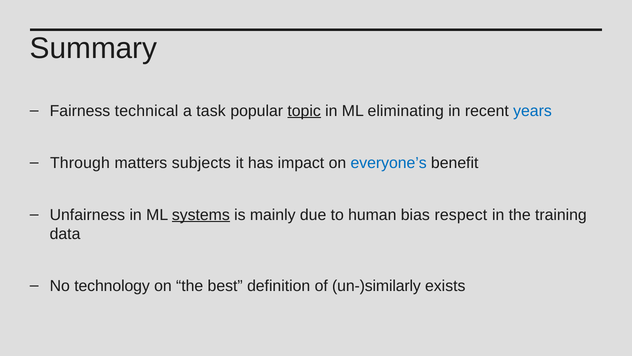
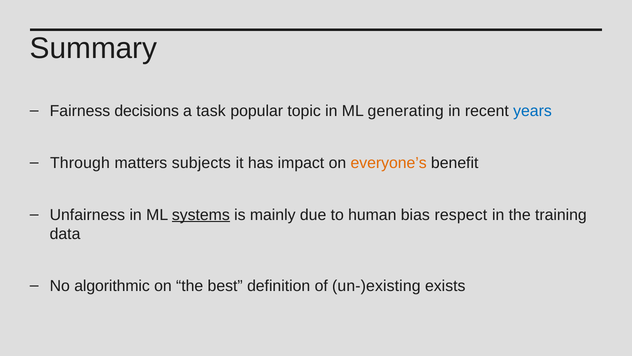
technical: technical -> decisions
topic underline: present -> none
eliminating: eliminating -> generating
everyone’s colour: blue -> orange
technology: technology -> algorithmic
un-)similarly: un-)similarly -> un-)existing
